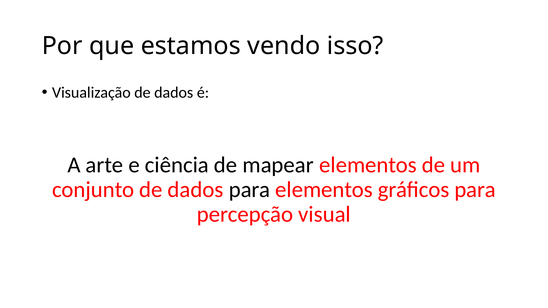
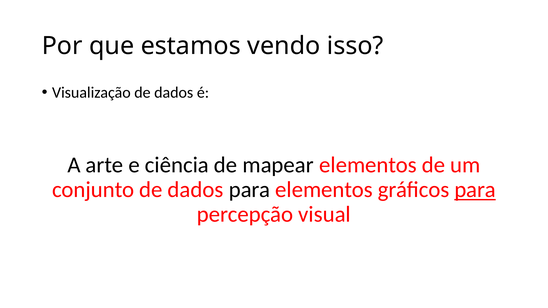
para at (475, 190) underline: none -> present
